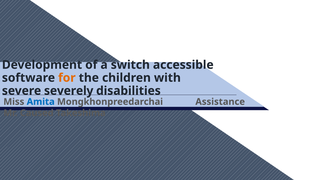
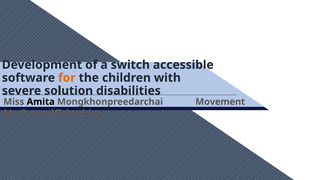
severely: severely -> solution
Amita colour: blue -> black
Assistance: Assistance -> Movement
